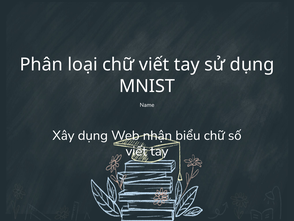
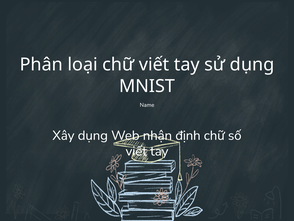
biểu: biểu -> định
